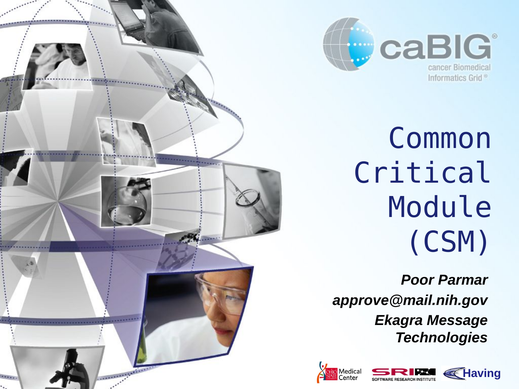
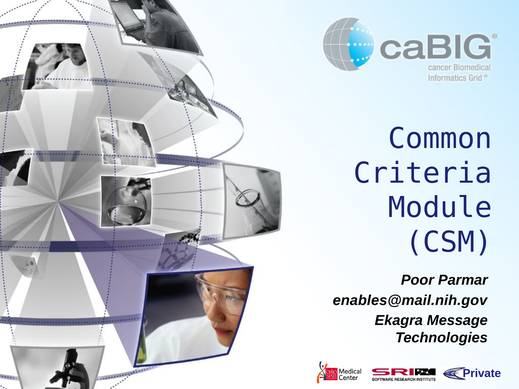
Critical: Critical -> Criteria
approve@mail.nih.gov: approve@mail.nih.gov -> enables@mail.nih.gov
Having: Having -> Private
